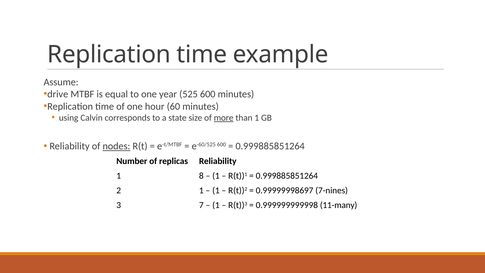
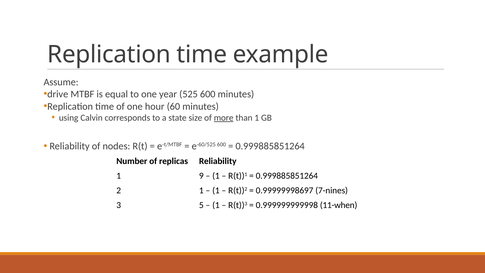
nodes underline: present -> none
8: 8 -> 9
7: 7 -> 5
11-many: 11-many -> 11-when
